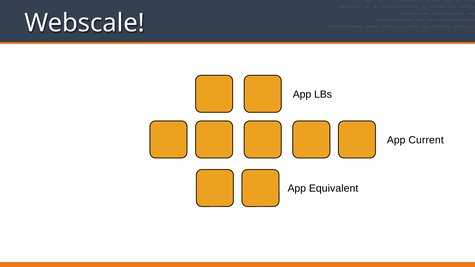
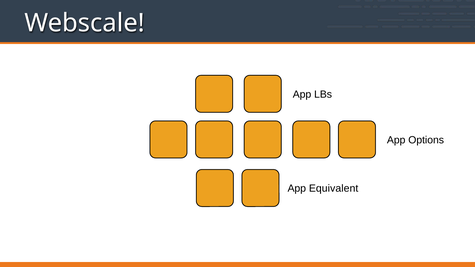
Current: Current -> Options
